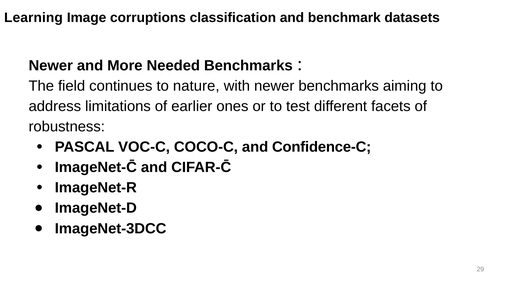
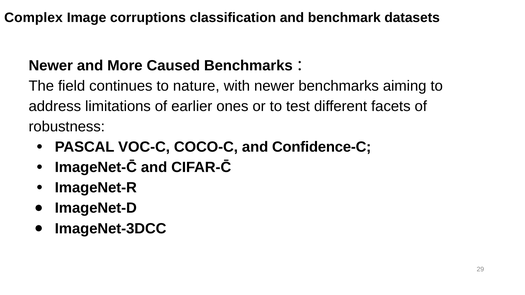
Learning: Learning -> Complex
Needed: Needed -> Caused
